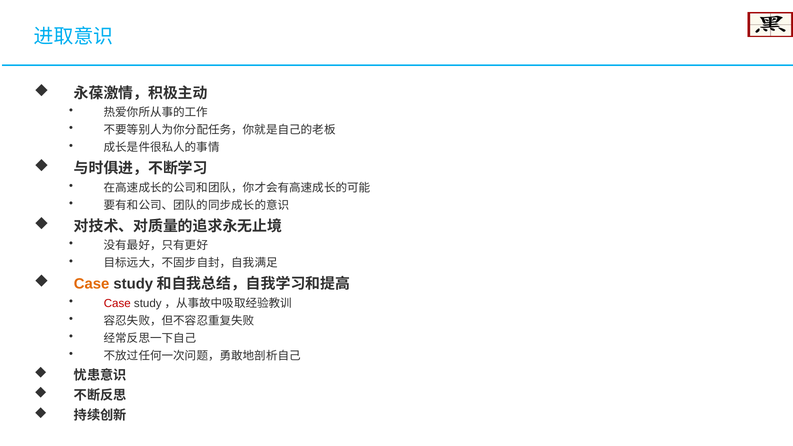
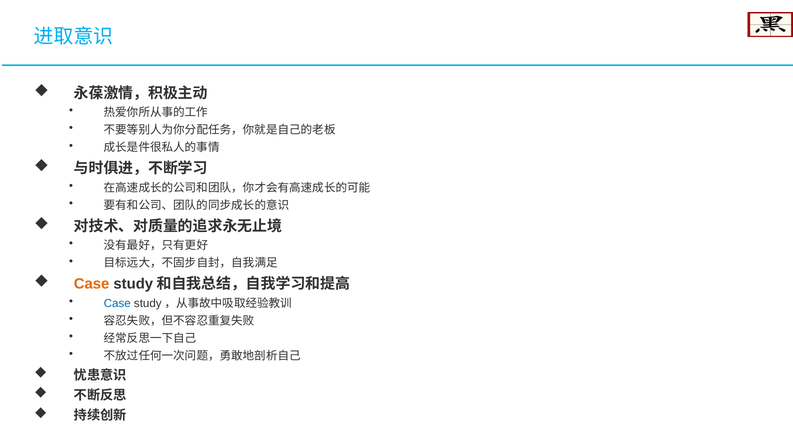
Case at (117, 303) colour: red -> blue
